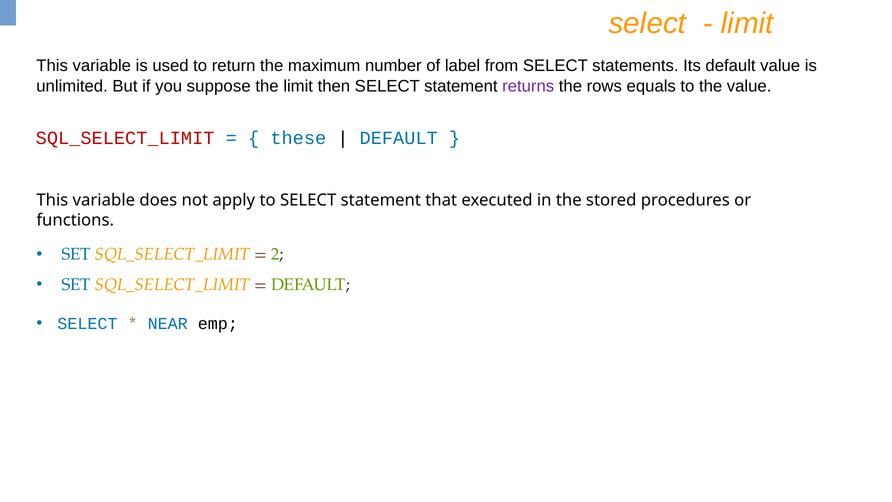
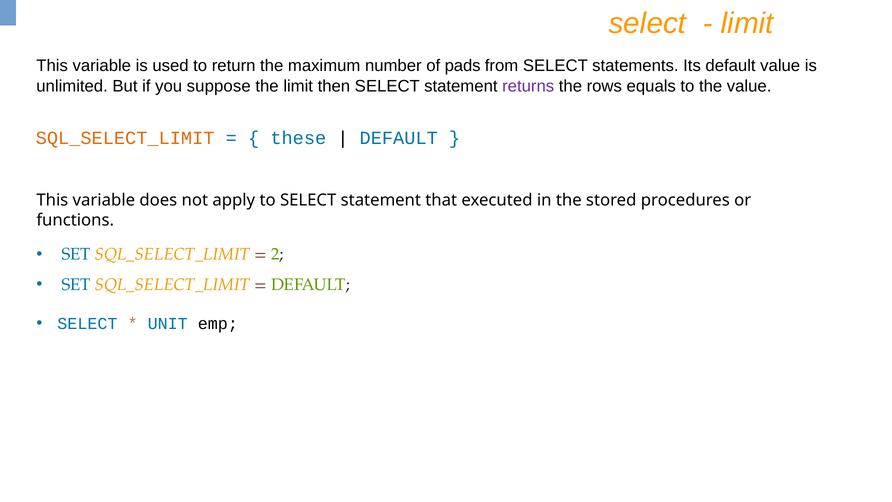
label: label -> pads
SQL_SELECT_LIMIT at (125, 138) colour: red -> orange
NEAR: NEAR -> UNIT
